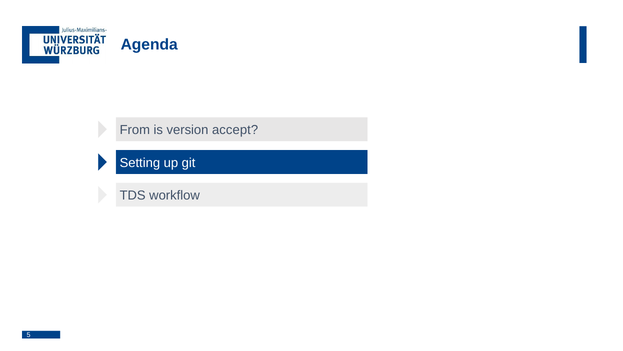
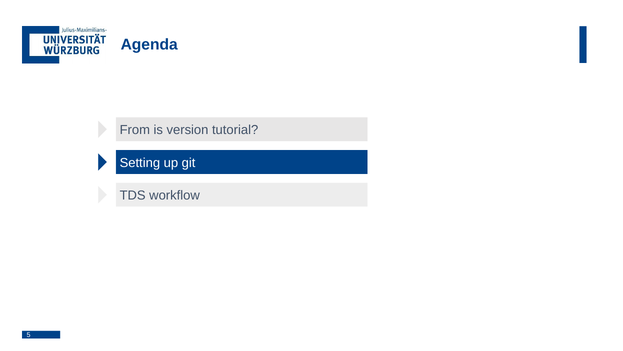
accept: accept -> tutorial
